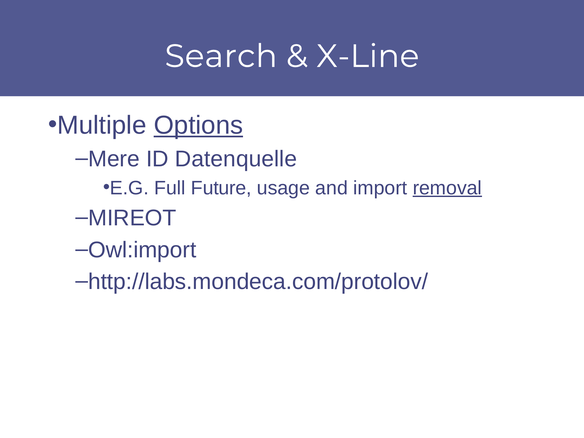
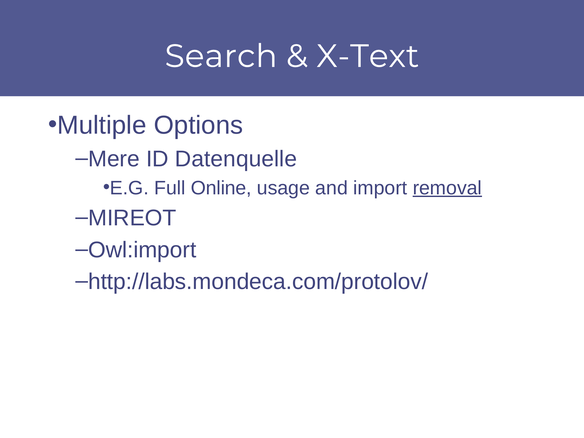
X-Line: X-Line -> X-Text
Options underline: present -> none
Future: Future -> Online
